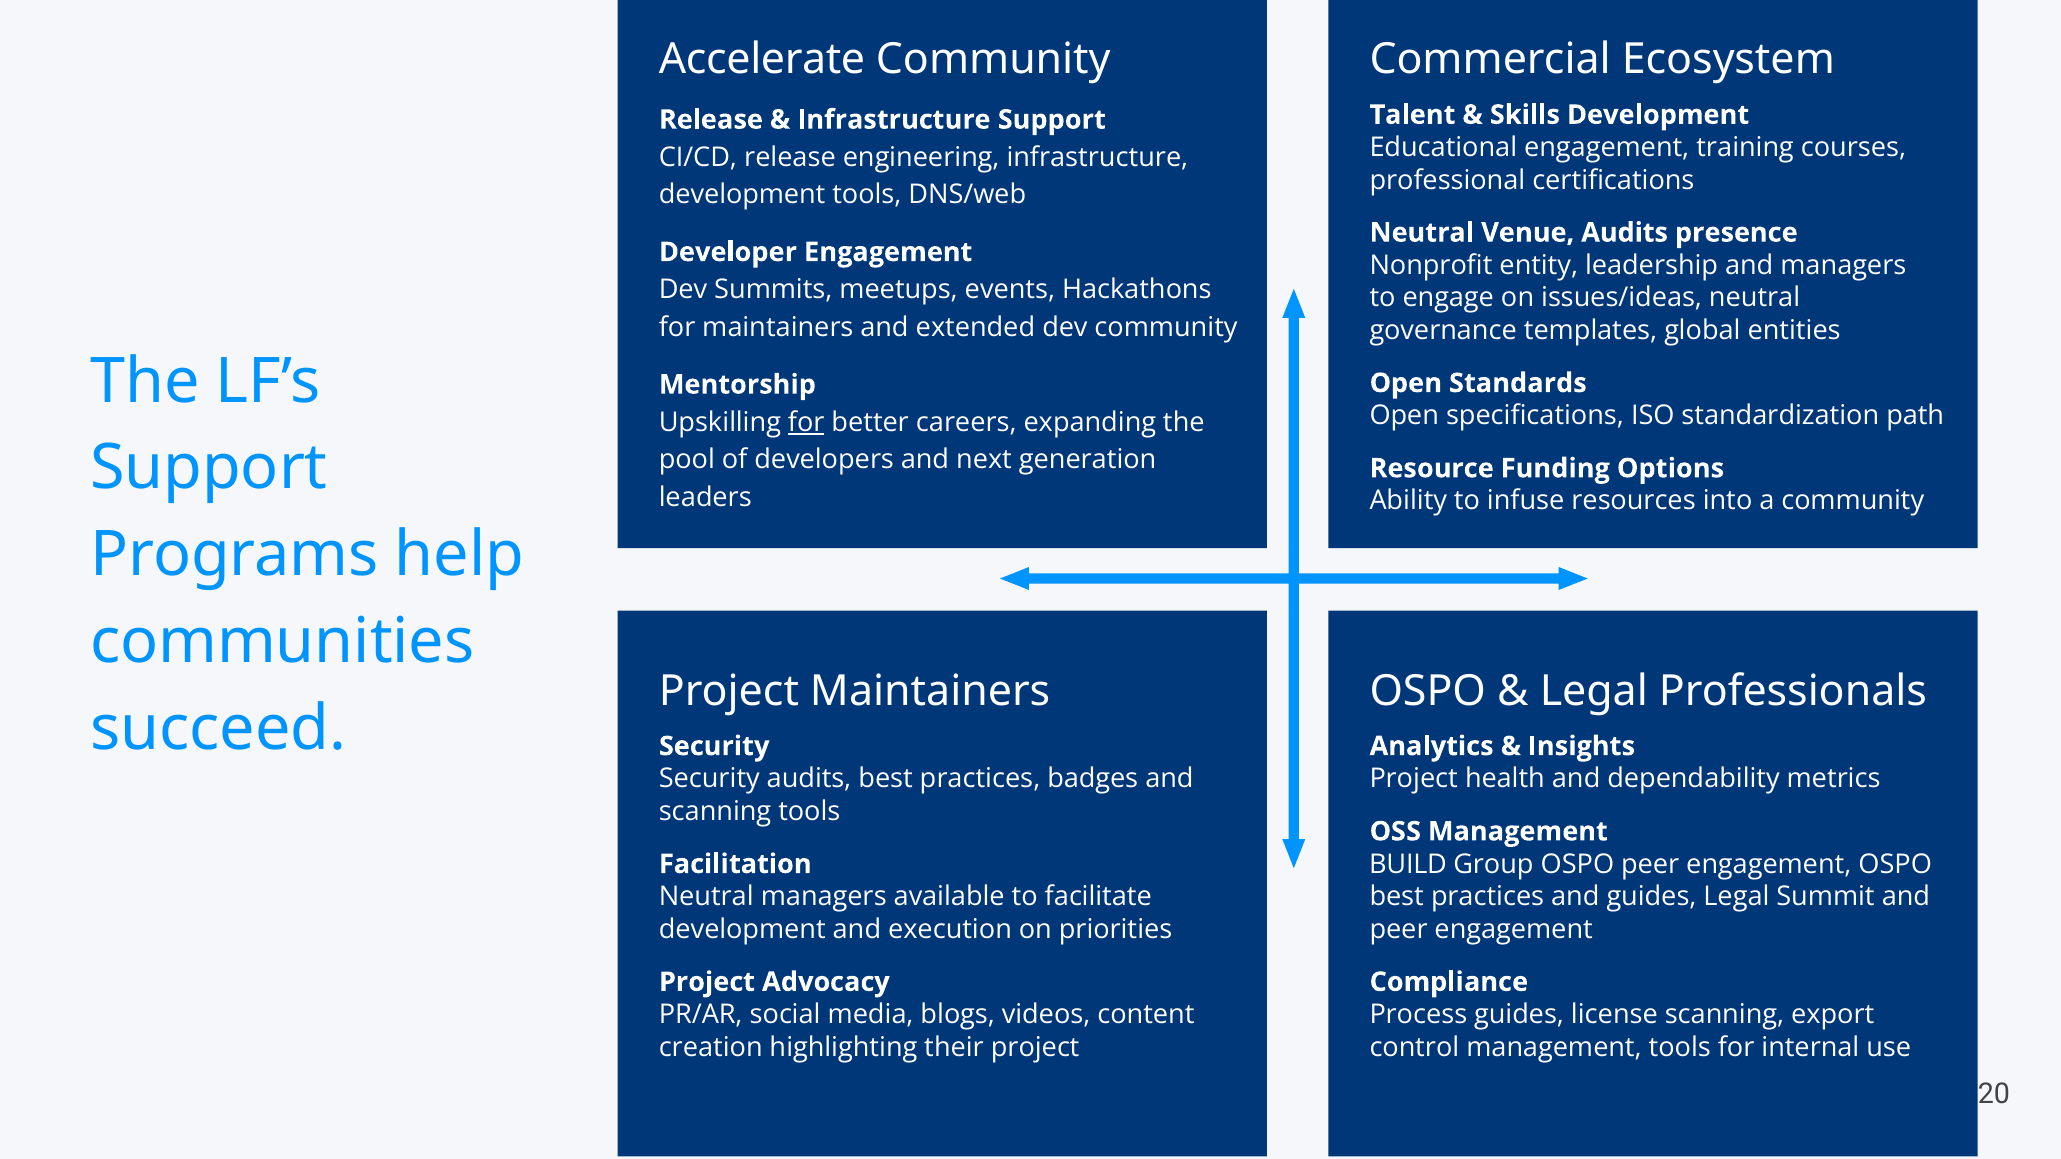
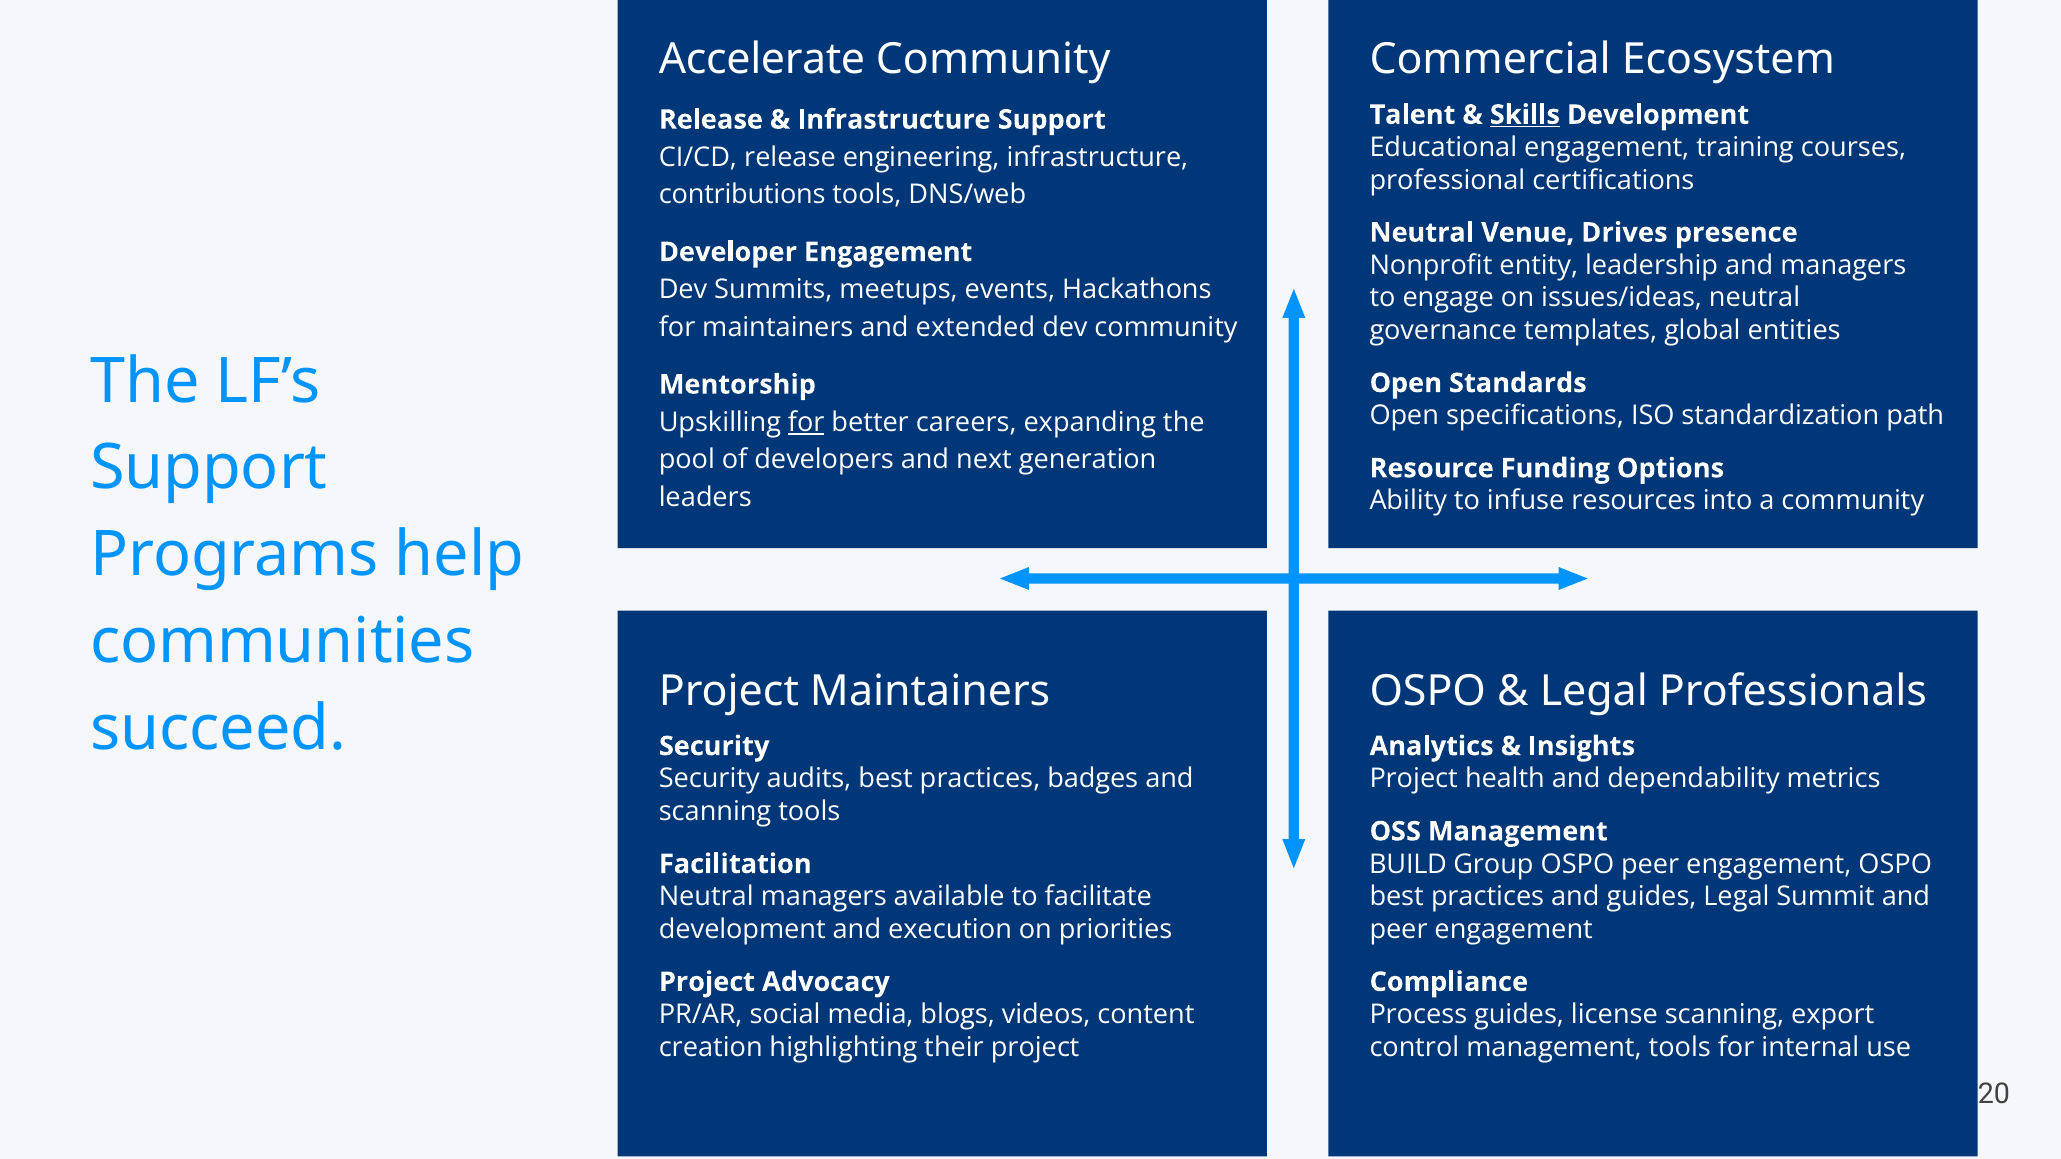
Skills underline: none -> present
development at (742, 195): development -> contributions
Venue Audits: Audits -> Drives
